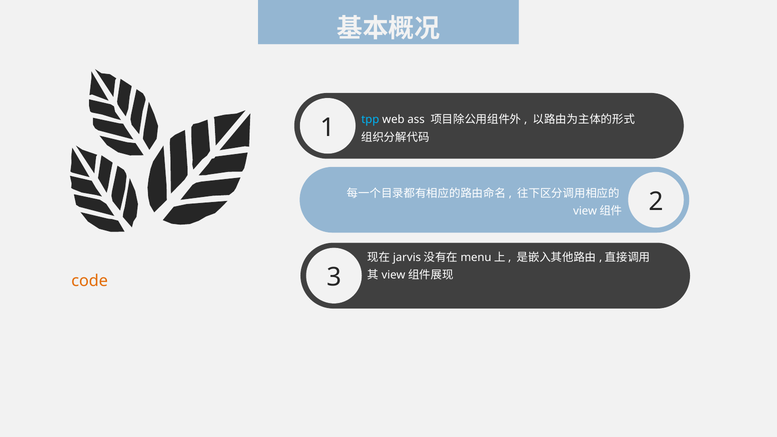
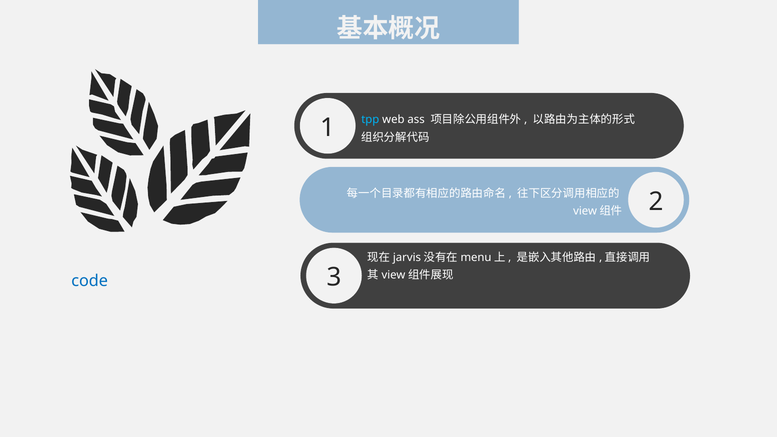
code colour: orange -> blue
